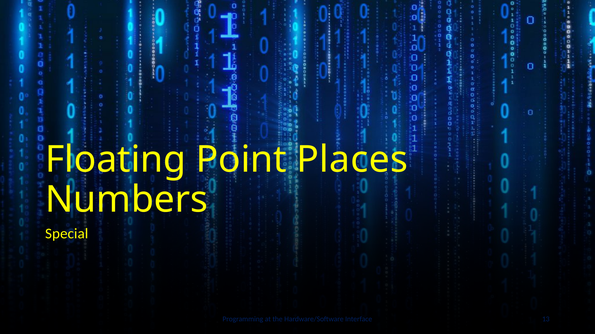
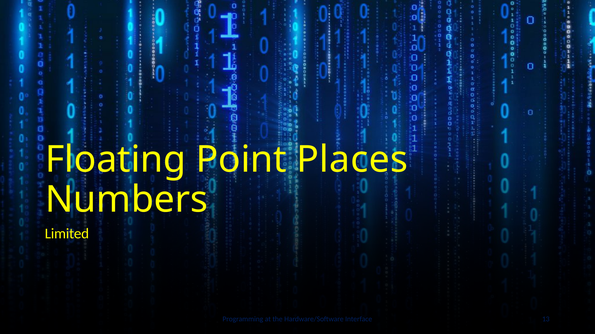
Special: Special -> Limited
